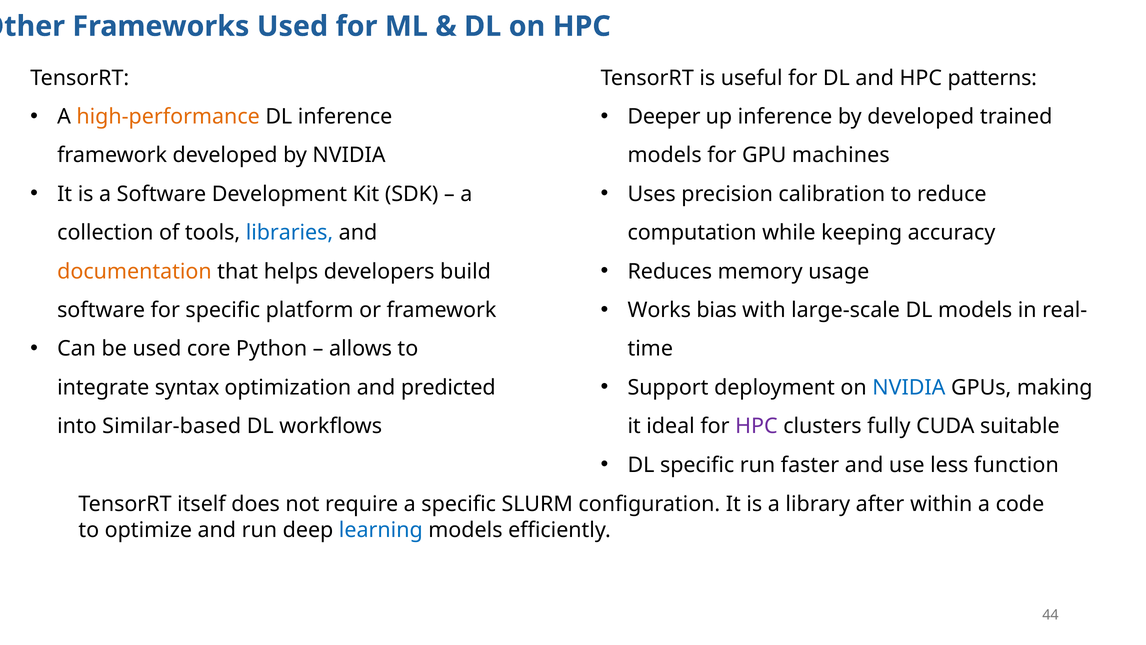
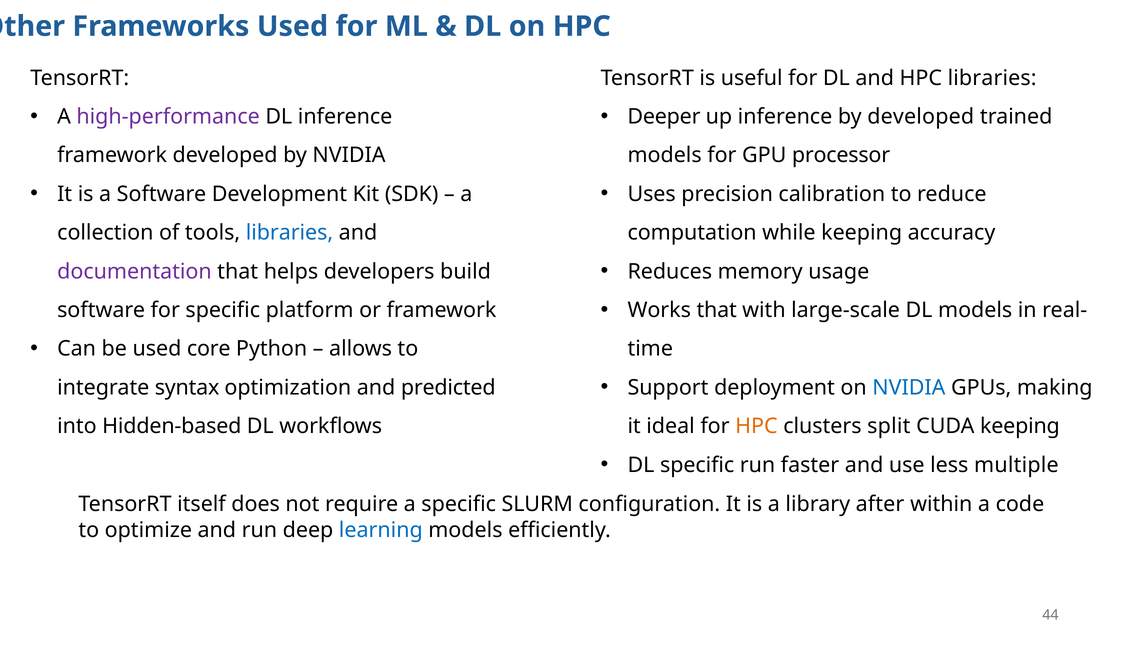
HPC patterns: patterns -> libraries
high-performance colour: orange -> purple
machines: machines -> processor
documentation colour: orange -> purple
Works bias: bias -> that
Similar-based: Similar-based -> Hidden-based
HPC at (756, 426) colour: purple -> orange
fully: fully -> split
CUDA suitable: suitable -> keeping
function: function -> multiple
